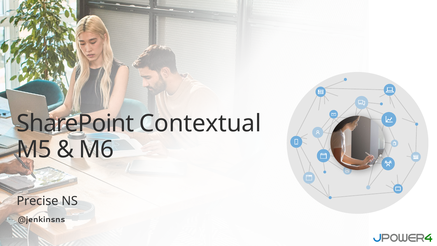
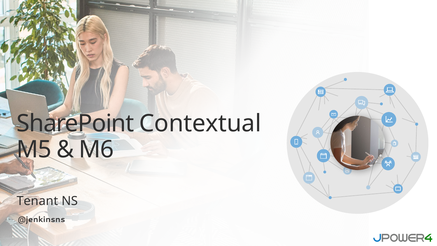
Precise: Precise -> Tenant
